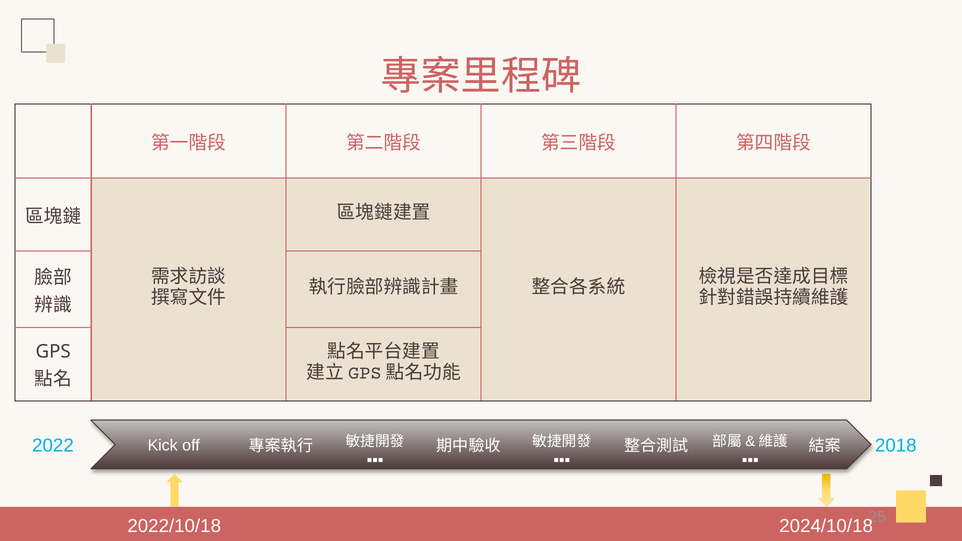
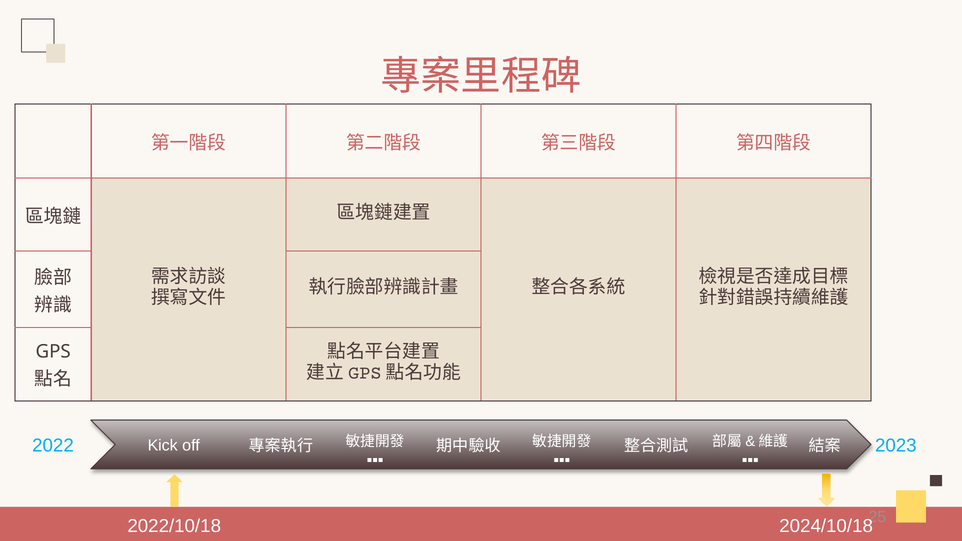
2018: 2018 -> 2023
